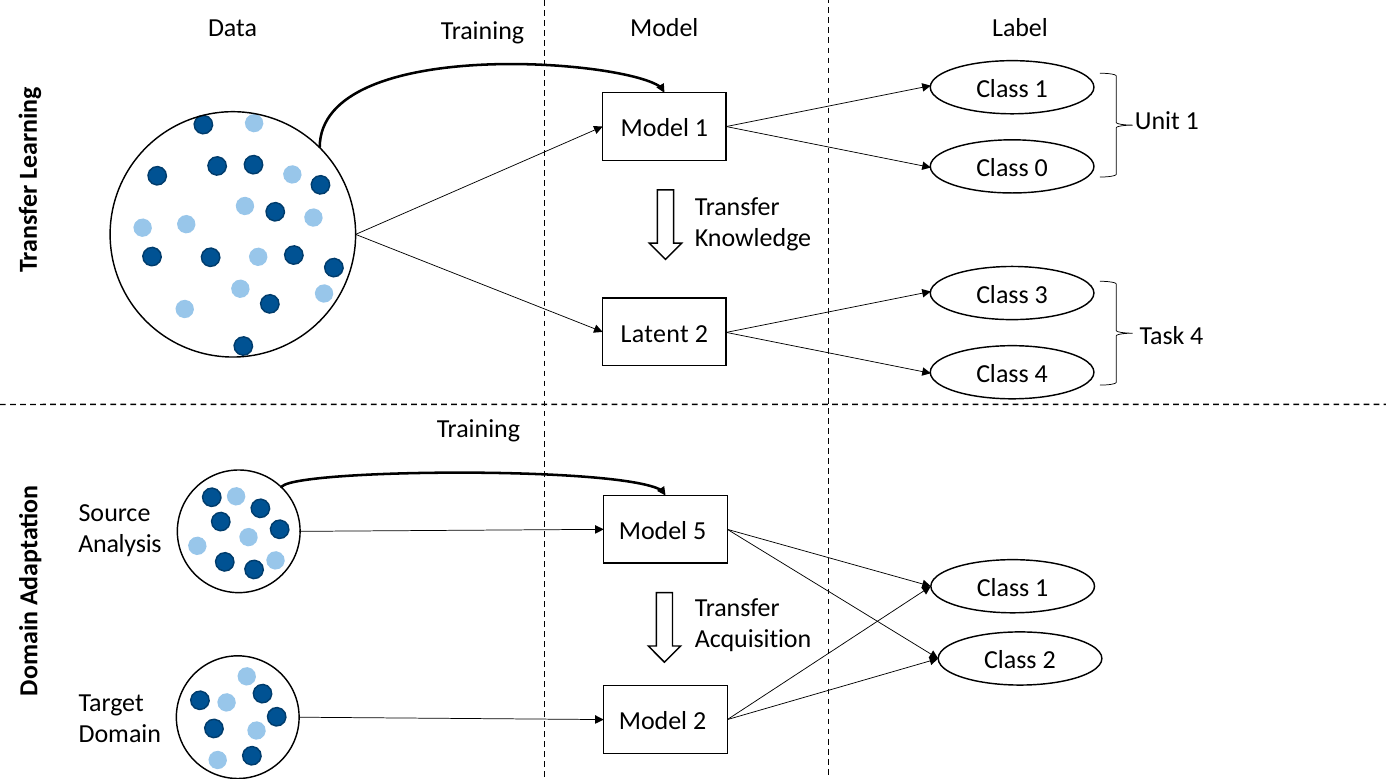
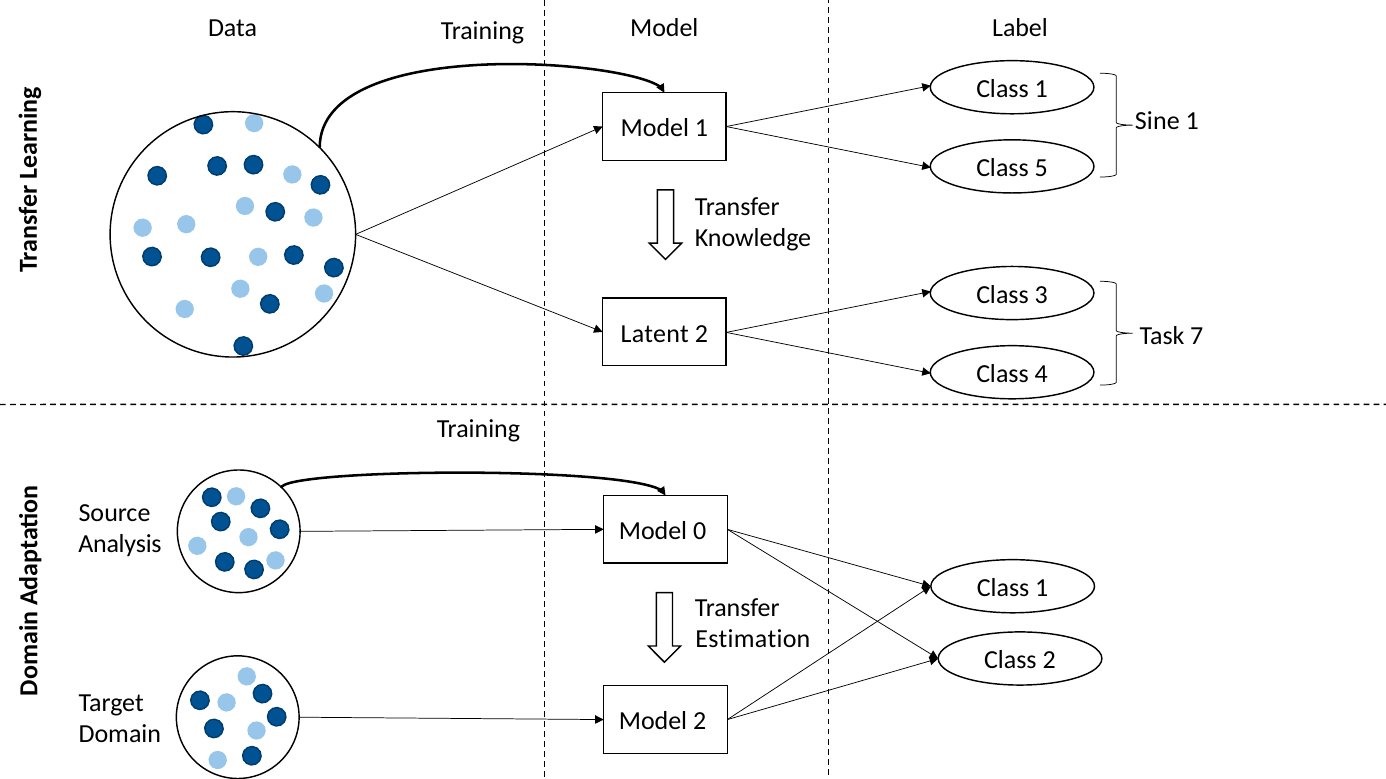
Unit: Unit -> Sine
0: 0 -> 5
Task 4: 4 -> 7
5: 5 -> 0
Acquisition: Acquisition -> Estimation
